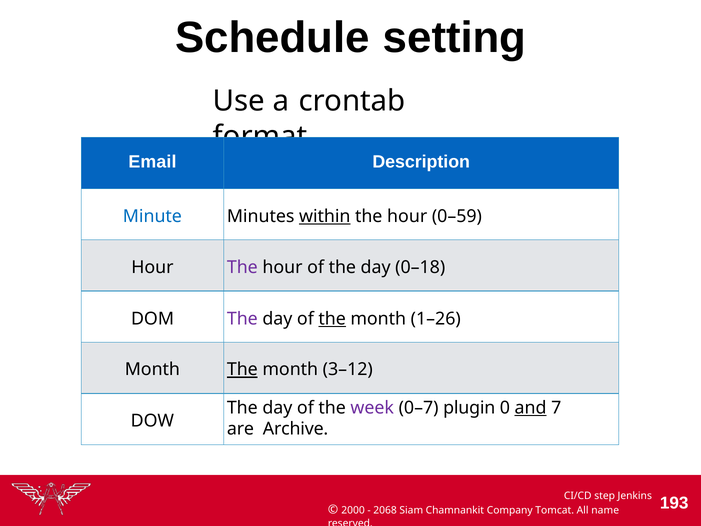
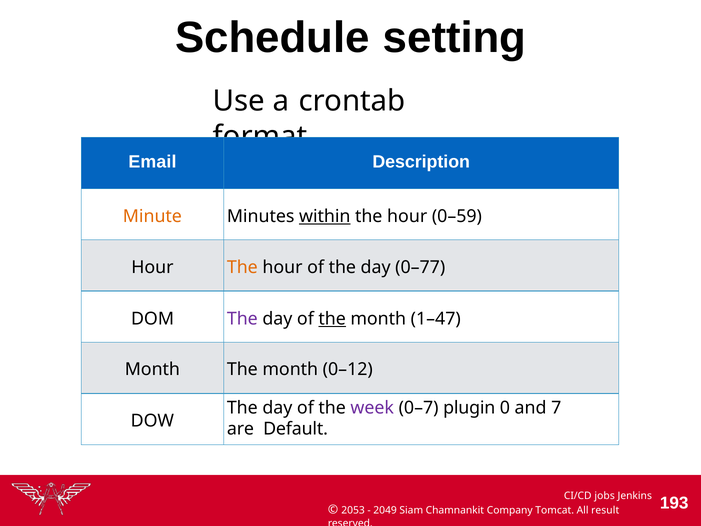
Minute colour: blue -> orange
The at (242, 267) colour: purple -> orange
0–18: 0–18 -> 0–77
1–26: 1–26 -> 1–47
The at (242, 369) underline: present -> none
3–12: 3–12 -> 0–12
and underline: present -> none
Archive: Archive -> Default
step: step -> jobs
2000: 2000 -> 2053
2068: 2068 -> 2049
name: name -> result
